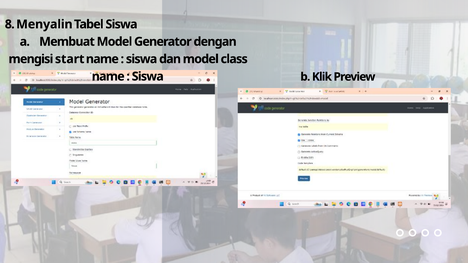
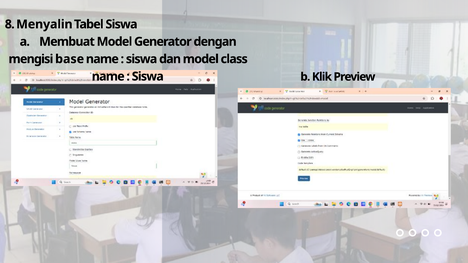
start: start -> base
